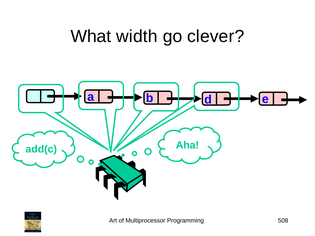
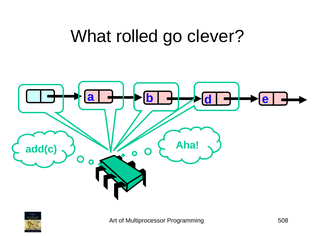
width: width -> rolled
